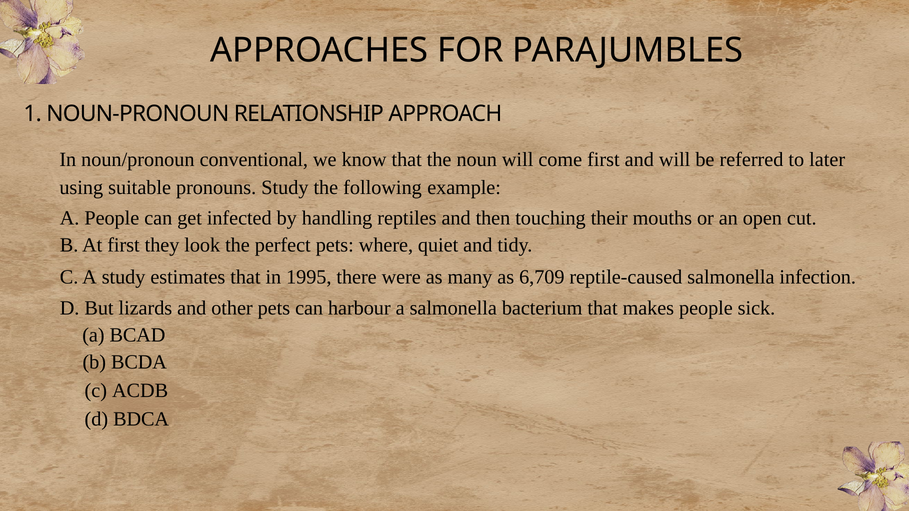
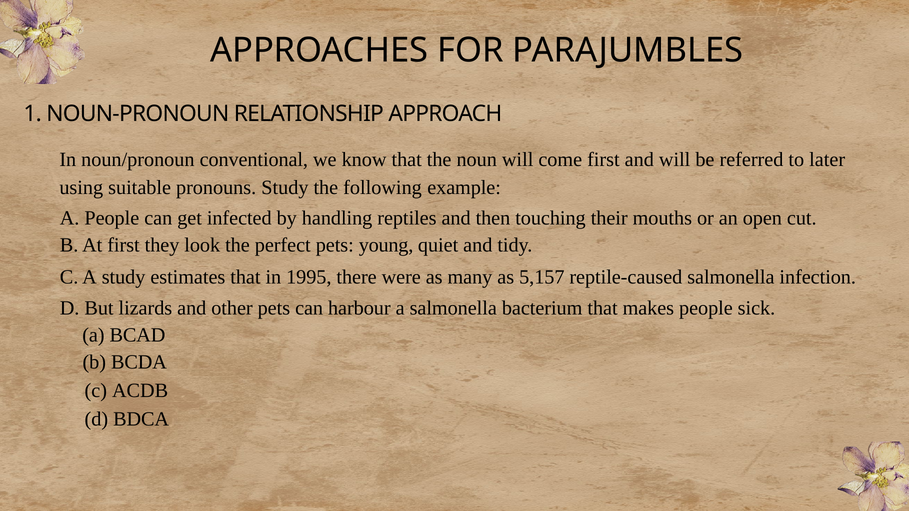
where: where -> young
6,709: 6,709 -> 5,157
